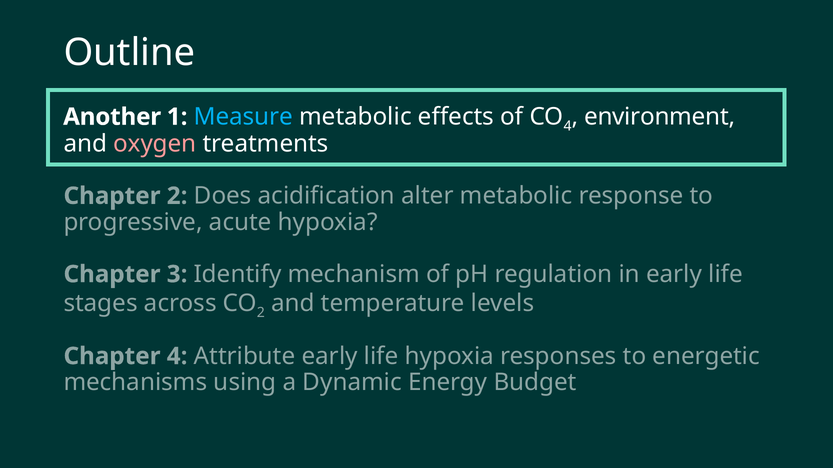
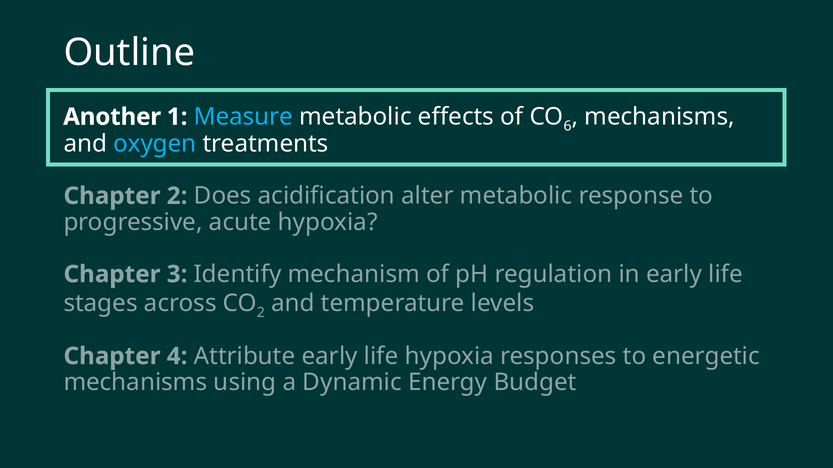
4 at (568, 126): 4 -> 6
environment at (660, 117): environment -> mechanisms
oxygen colour: pink -> light blue
